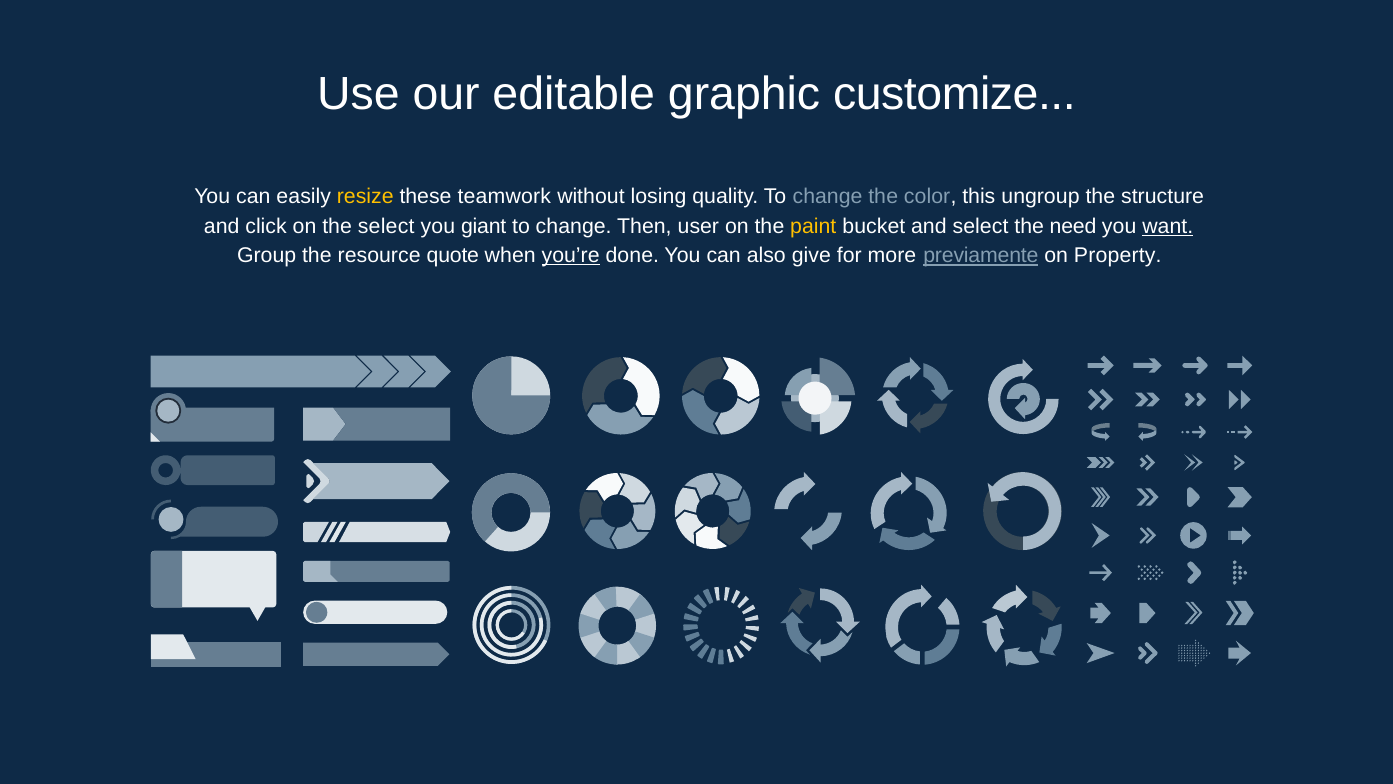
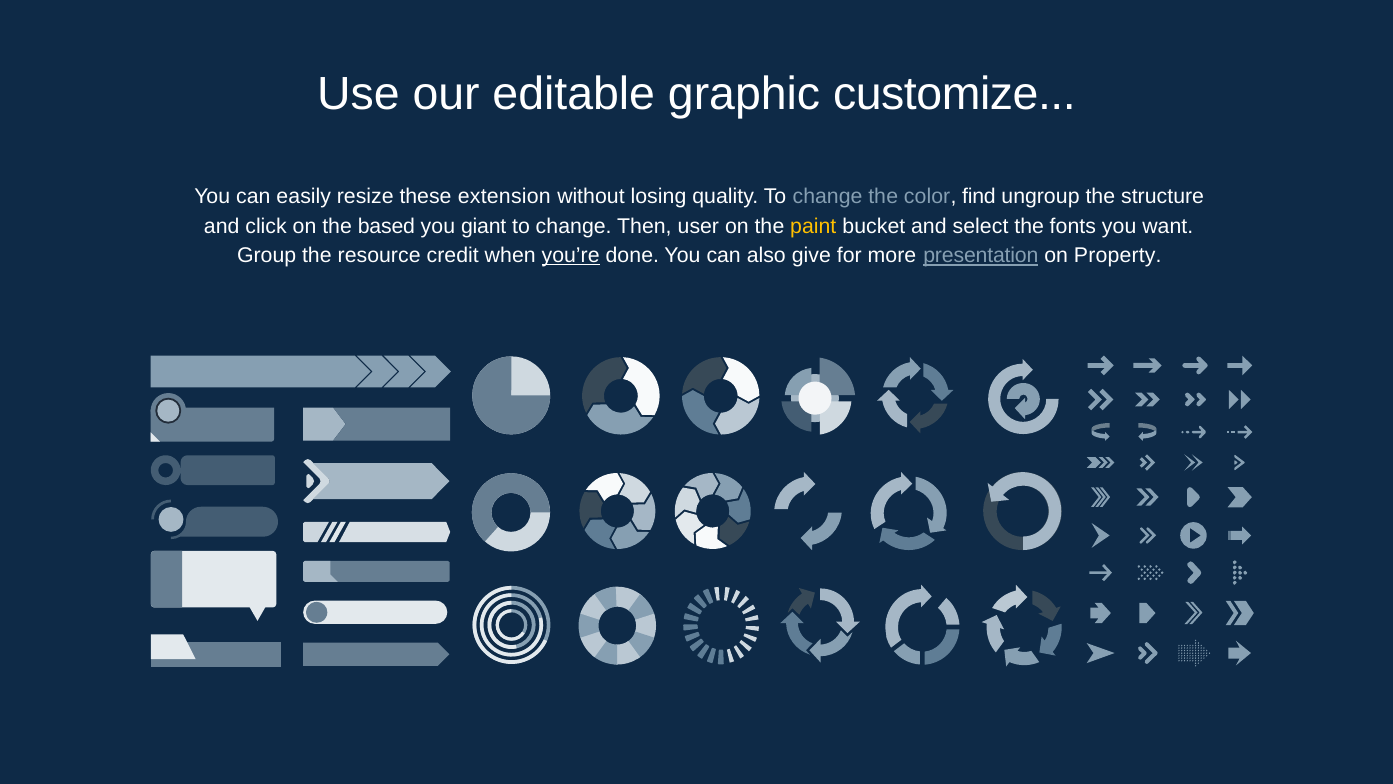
resize colour: yellow -> white
teamwork: teamwork -> extension
this: this -> find
the select: select -> based
need: need -> fonts
want underline: present -> none
quote: quote -> credit
previamente: previamente -> presentation
